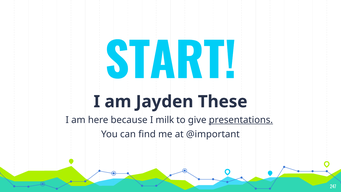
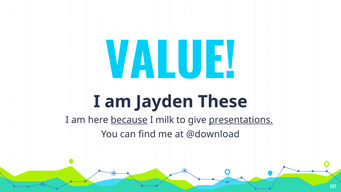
START: START -> VALUE
because underline: none -> present
@important: @important -> @download
